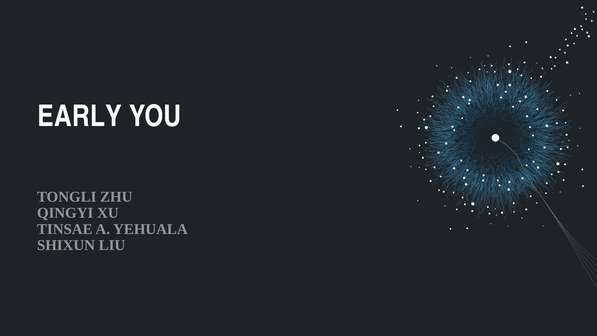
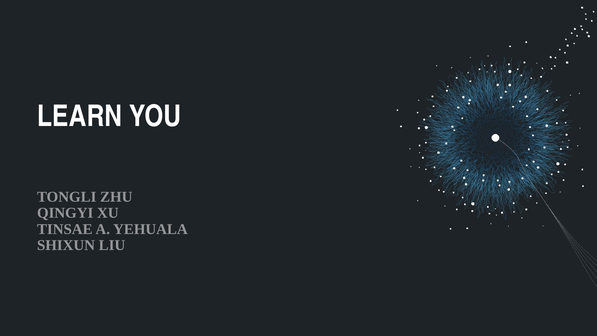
EARLY: EARLY -> LEARN
